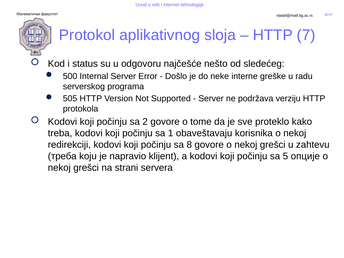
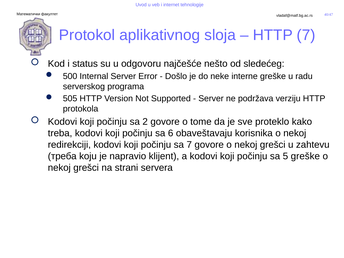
1: 1 -> 6
sa 8: 8 -> 7
5 опције: опције -> greške
